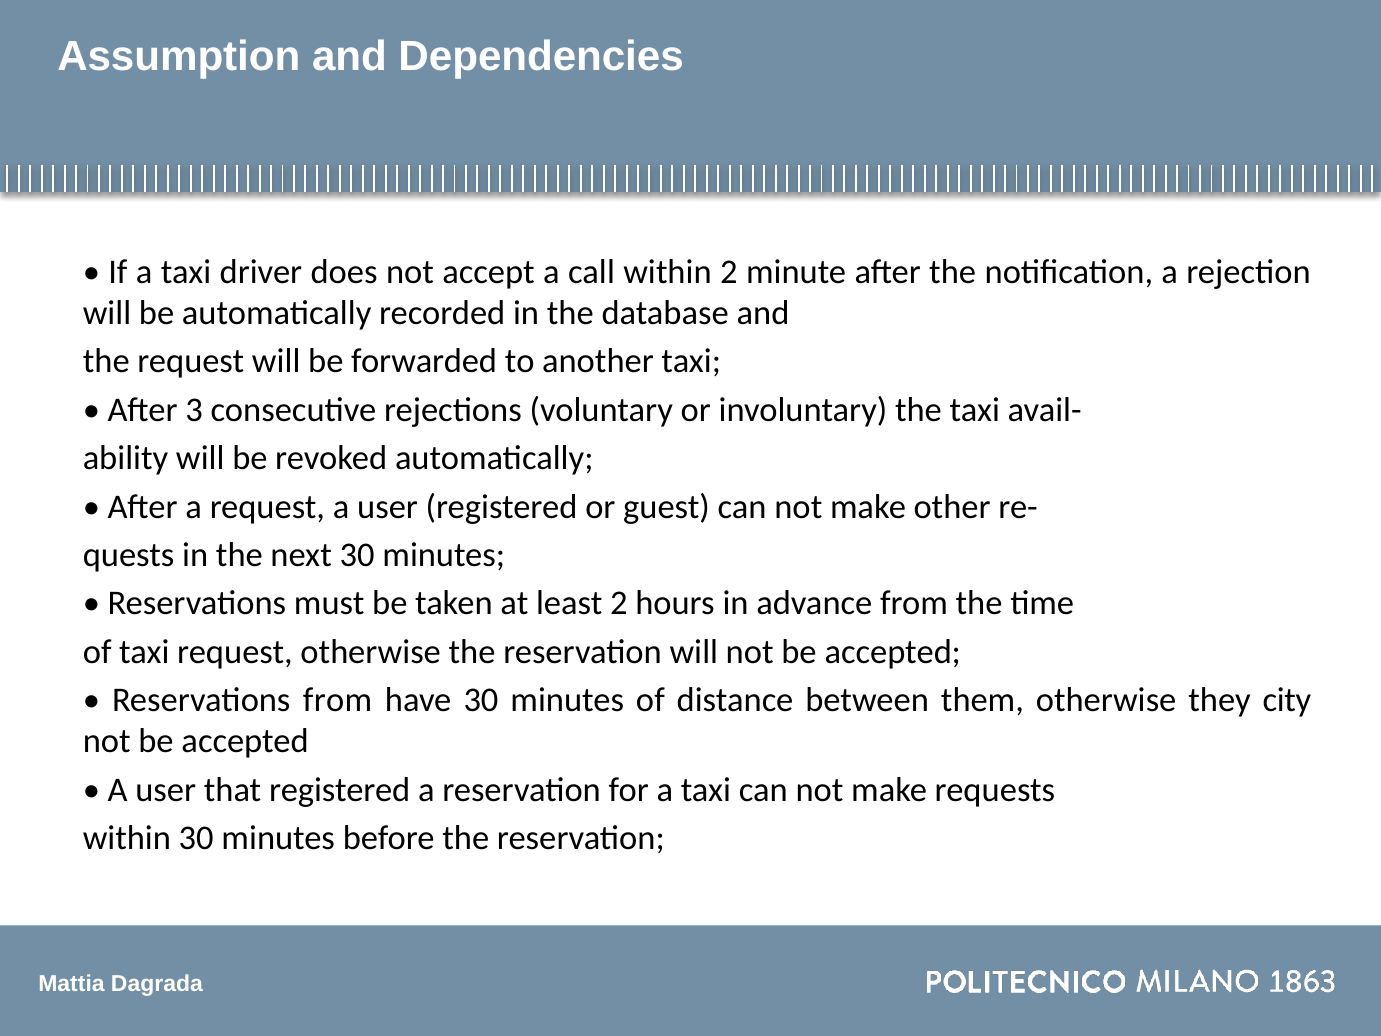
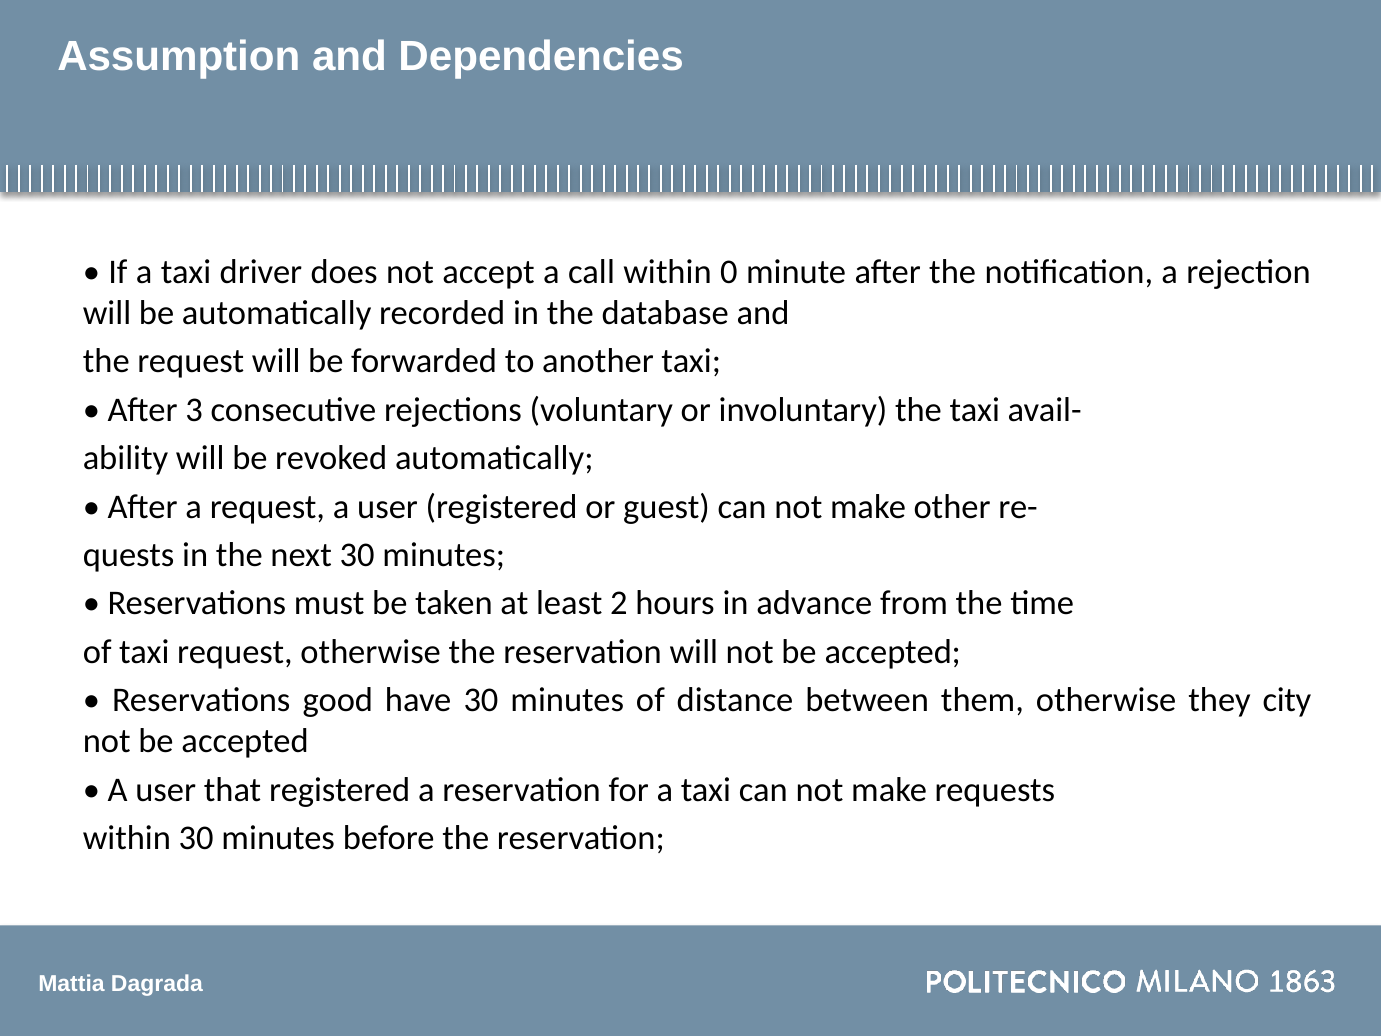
within 2: 2 -> 0
Reservations from: from -> good
